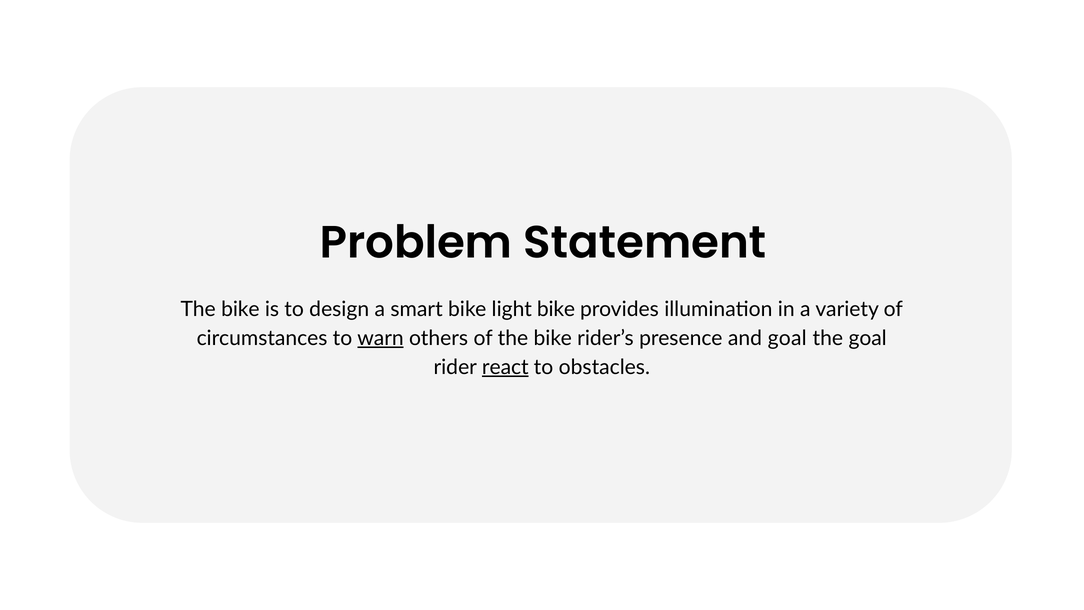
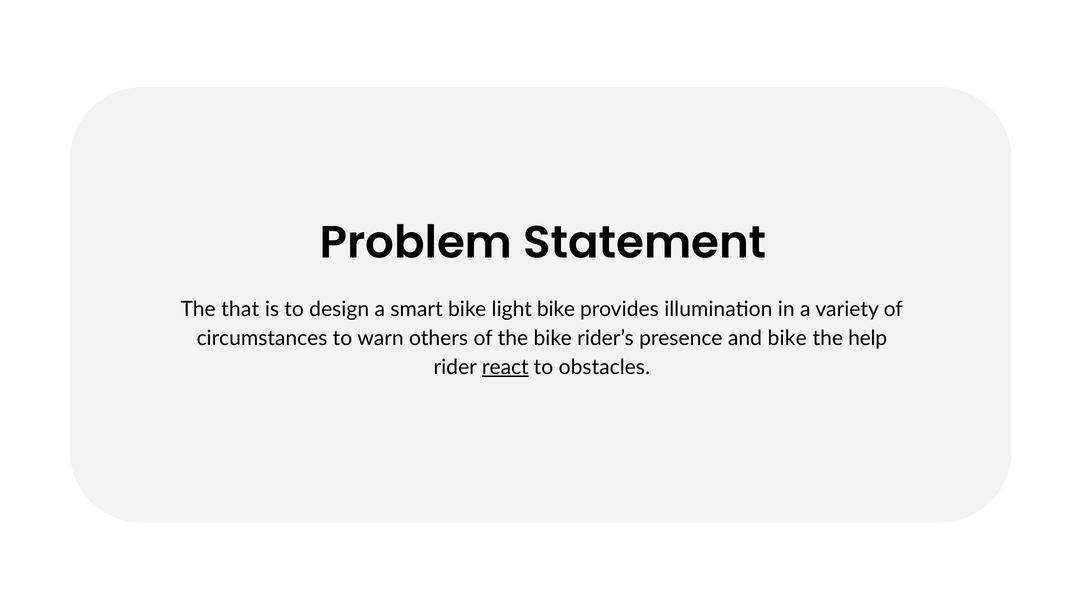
bike at (240, 309): bike -> that
warn underline: present -> none
and goal: goal -> bike
the goal: goal -> help
